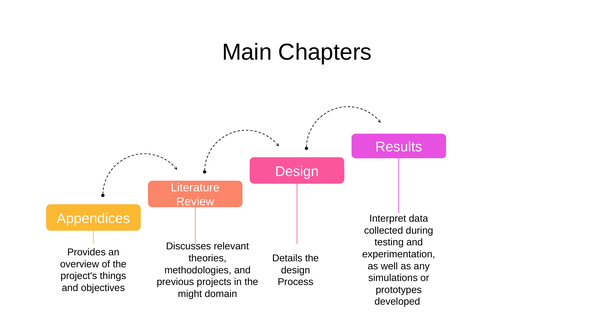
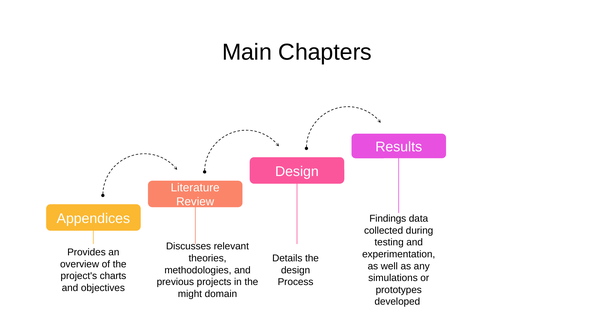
Interpret: Interpret -> Findings
things: things -> charts
